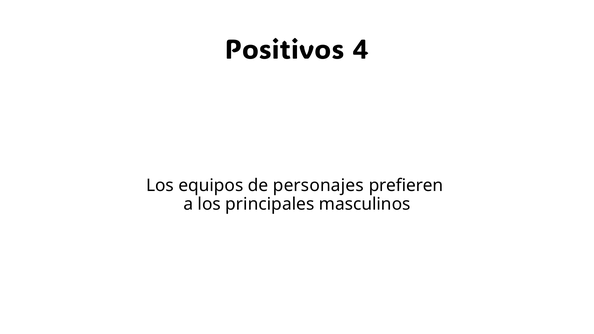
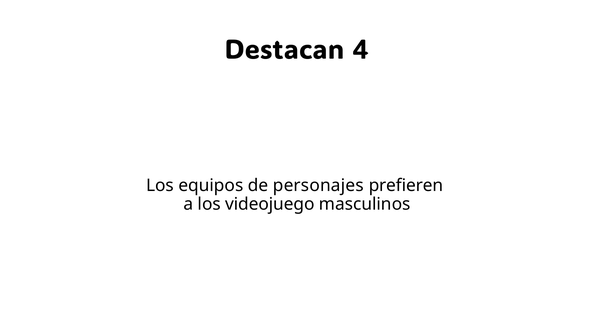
Positivos: Positivos -> Destacan
principales: principales -> videojuego
